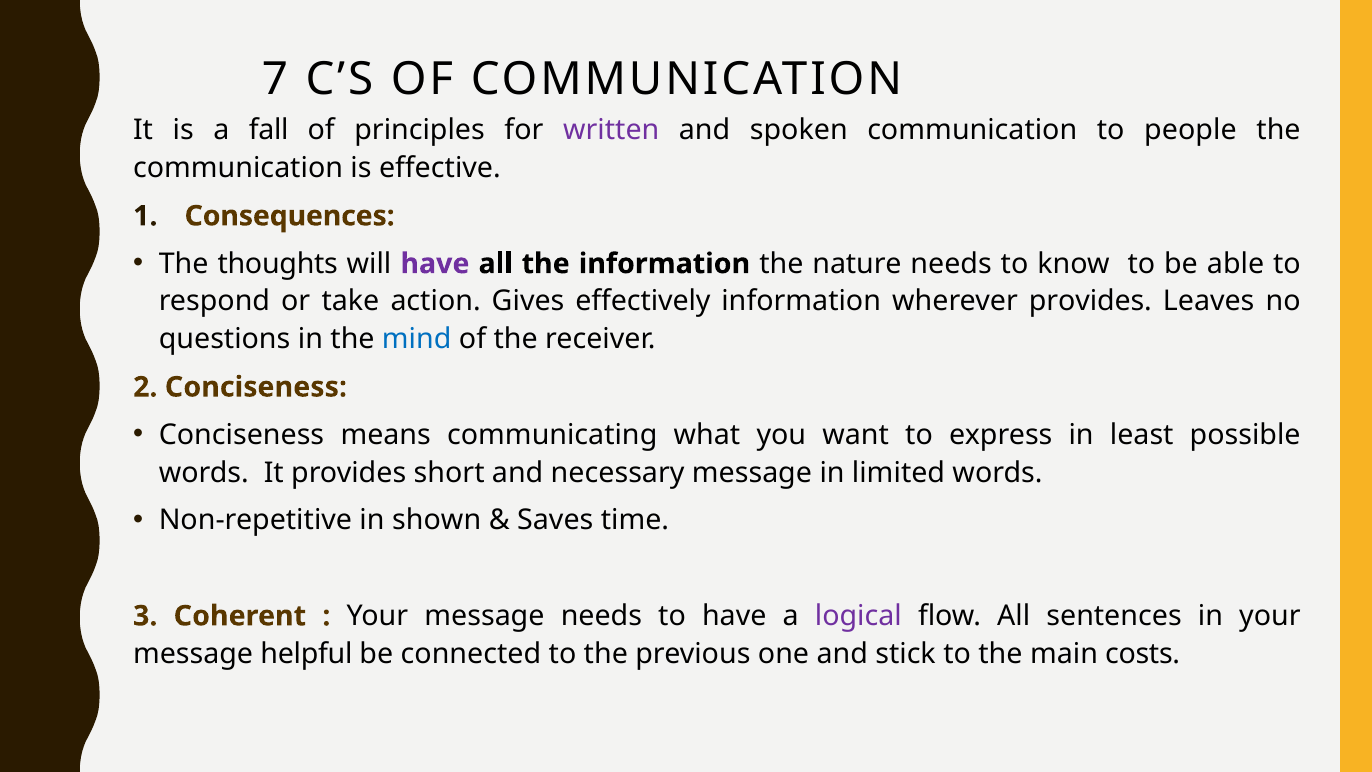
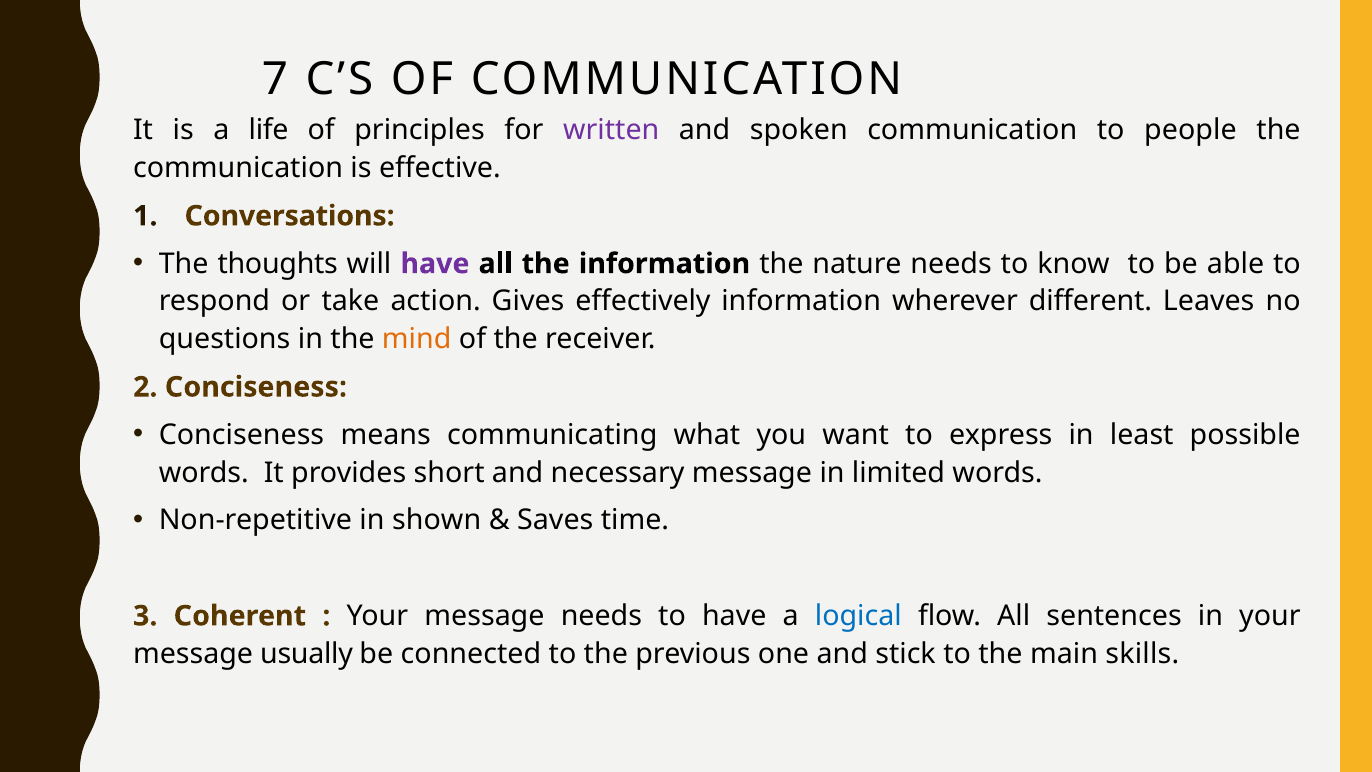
fall: fall -> life
Consequences: Consequences -> Conversations
wherever provides: provides -> different
mind colour: blue -> orange
logical colour: purple -> blue
helpful: helpful -> usually
costs: costs -> skills
